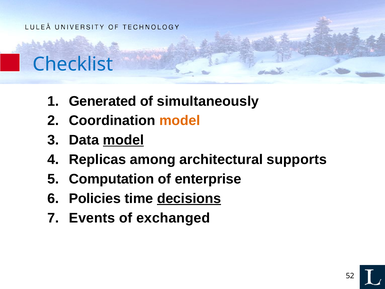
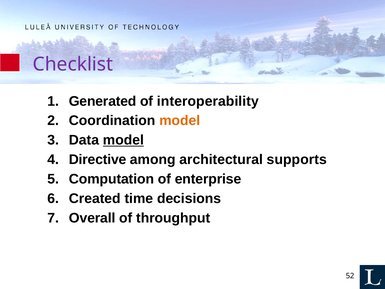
Checklist colour: blue -> purple
simultaneously: simultaneously -> interoperability
Replicas: Replicas -> Directive
Policies: Policies -> Created
decisions underline: present -> none
Events: Events -> Overall
exchanged: exchanged -> throughput
